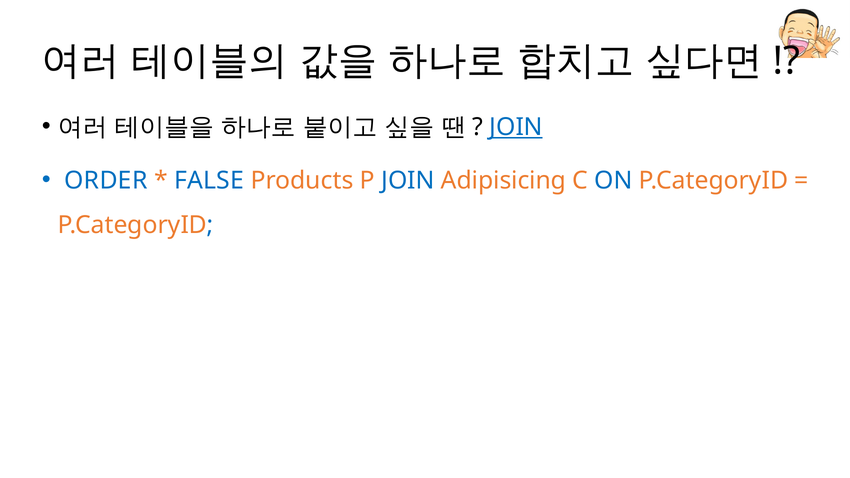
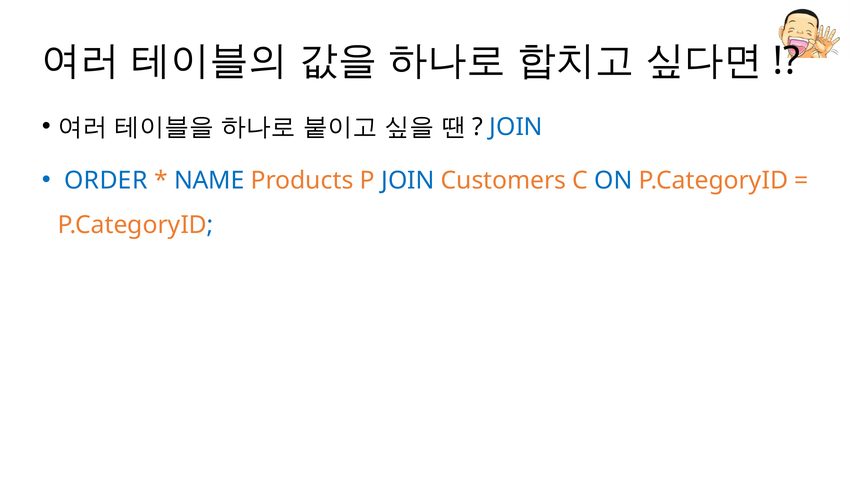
JOIN at (516, 127) underline: present -> none
FALSE: FALSE -> NAME
Adipisicing: Adipisicing -> Customers
